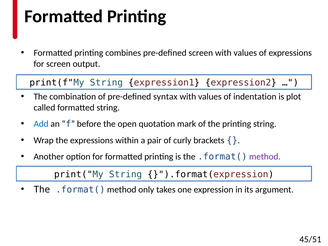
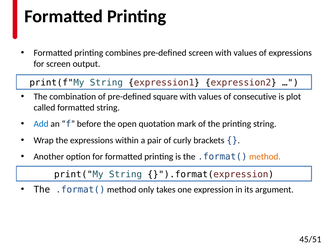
syntax: syntax -> square
indentation: indentation -> consecutive
method at (265, 157) colour: purple -> orange
